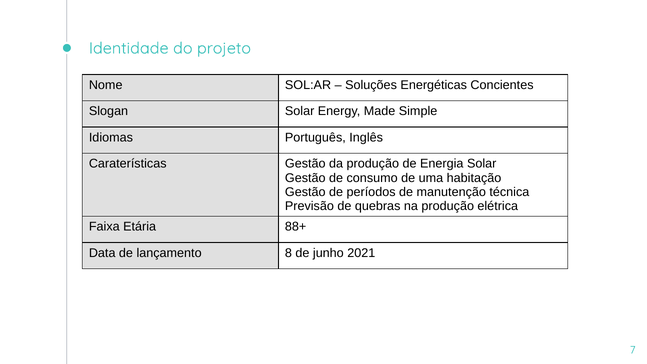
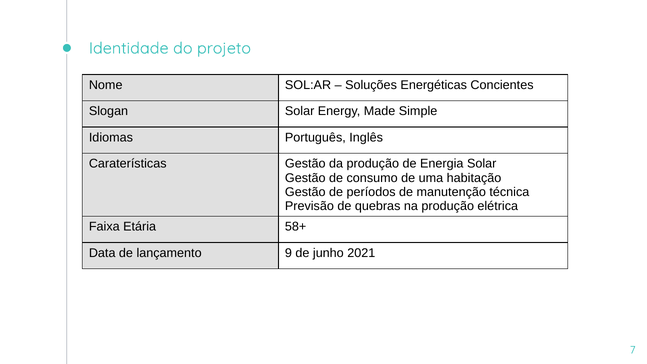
88+: 88+ -> 58+
8: 8 -> 9
